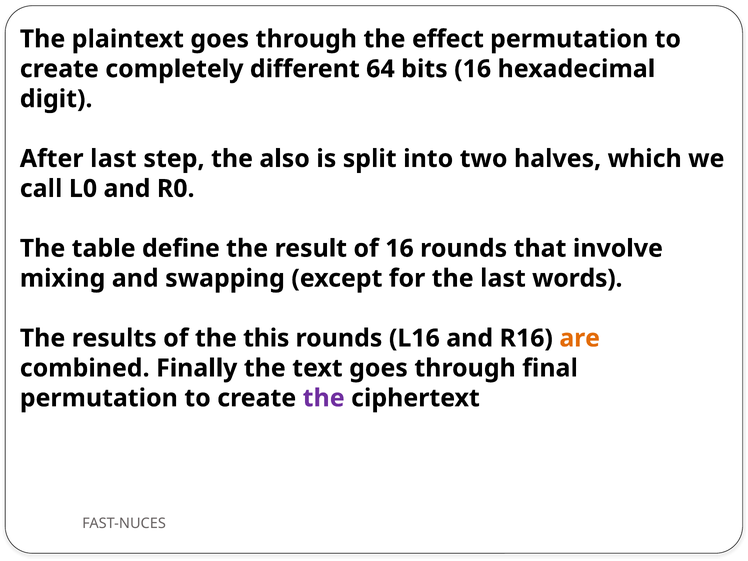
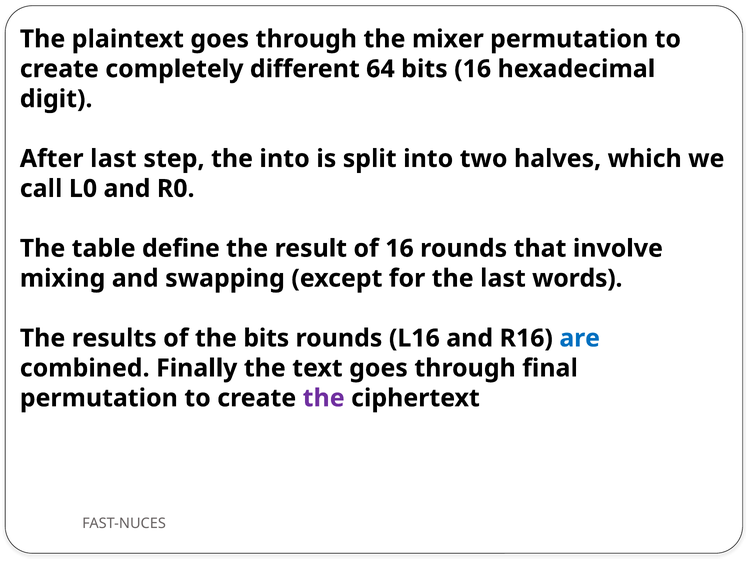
effect: effect -> mixer
the also: also -> into
the this: this -> bits
are colour: orange -> blue
